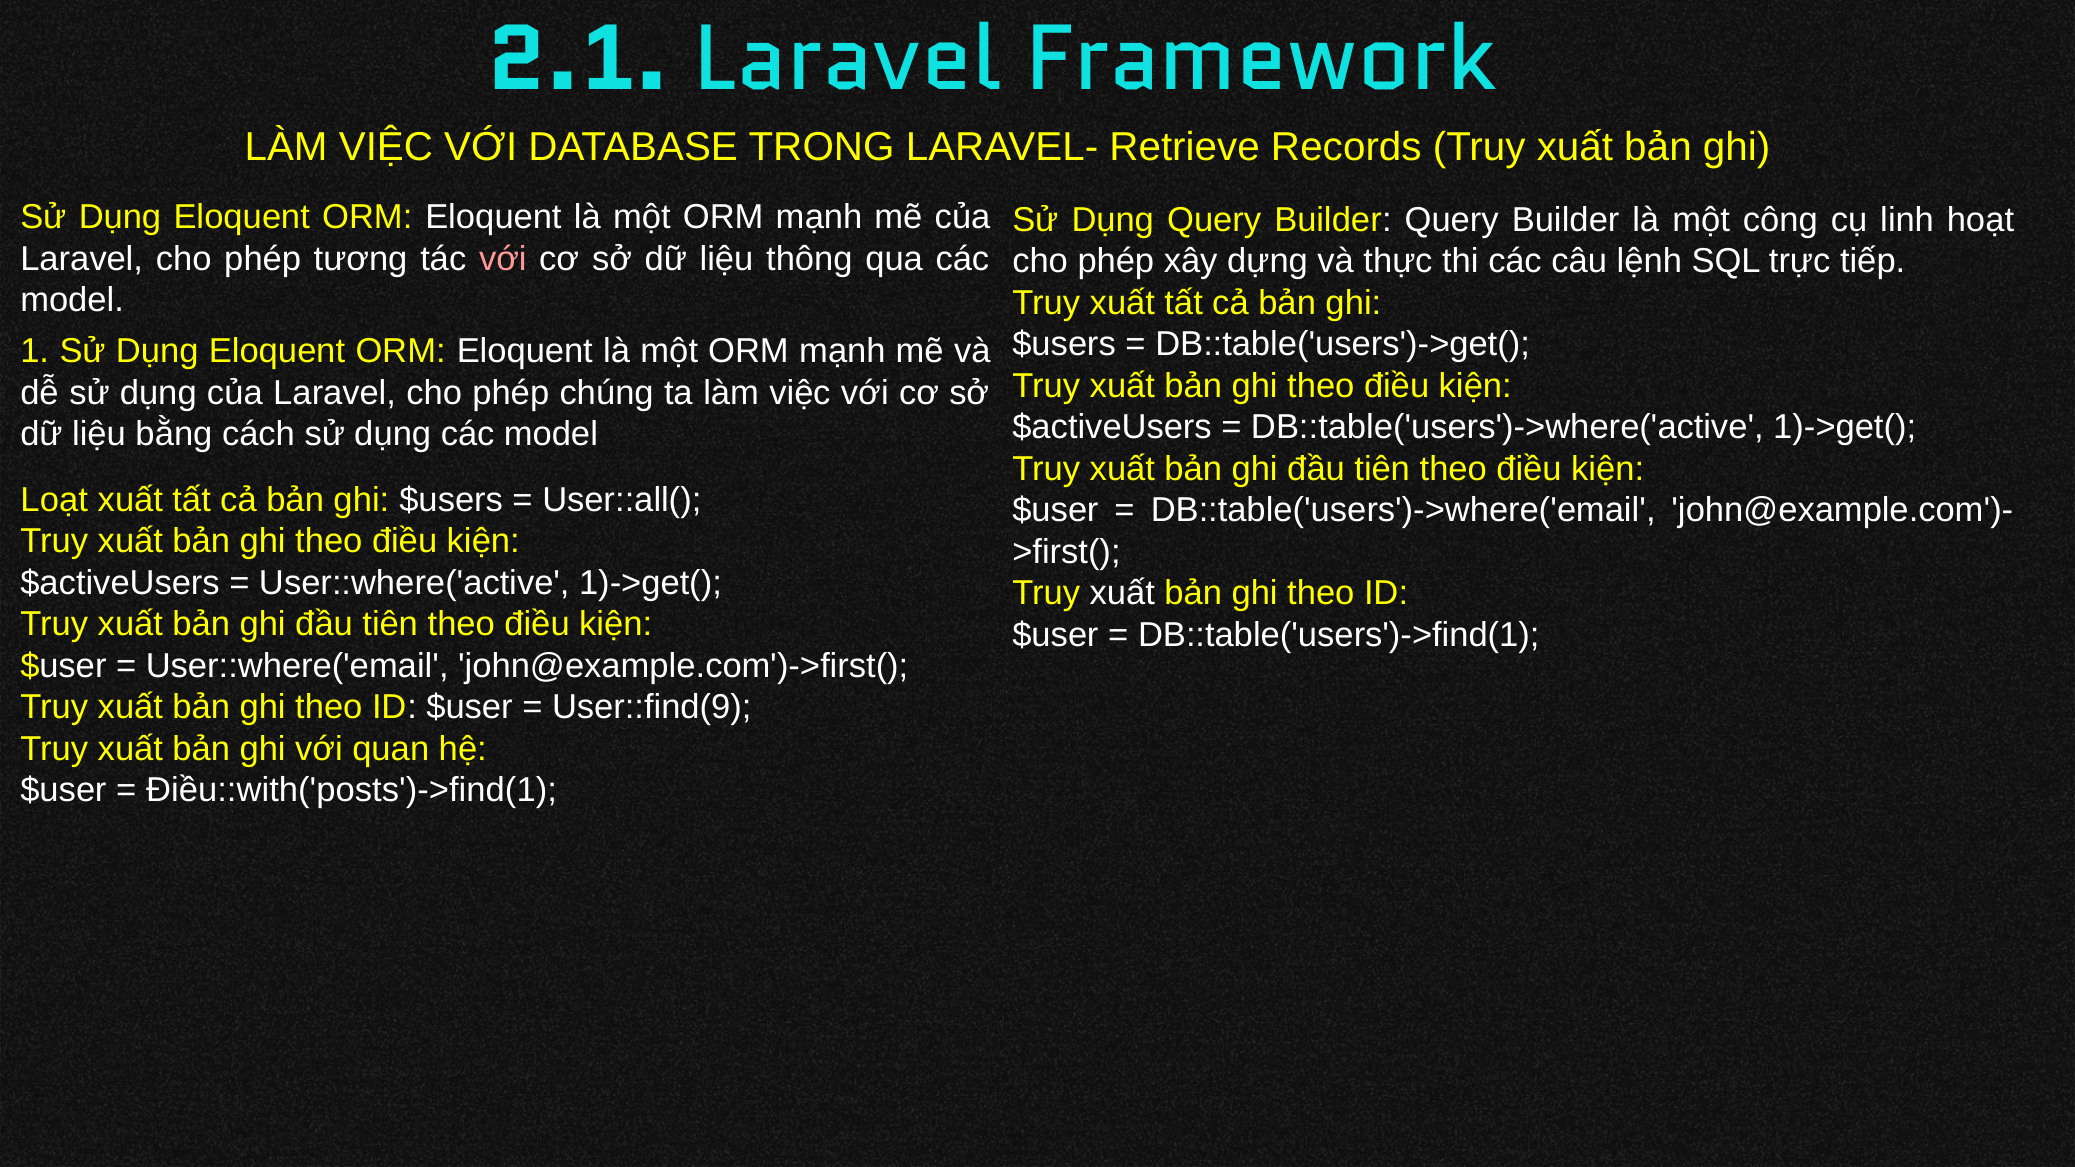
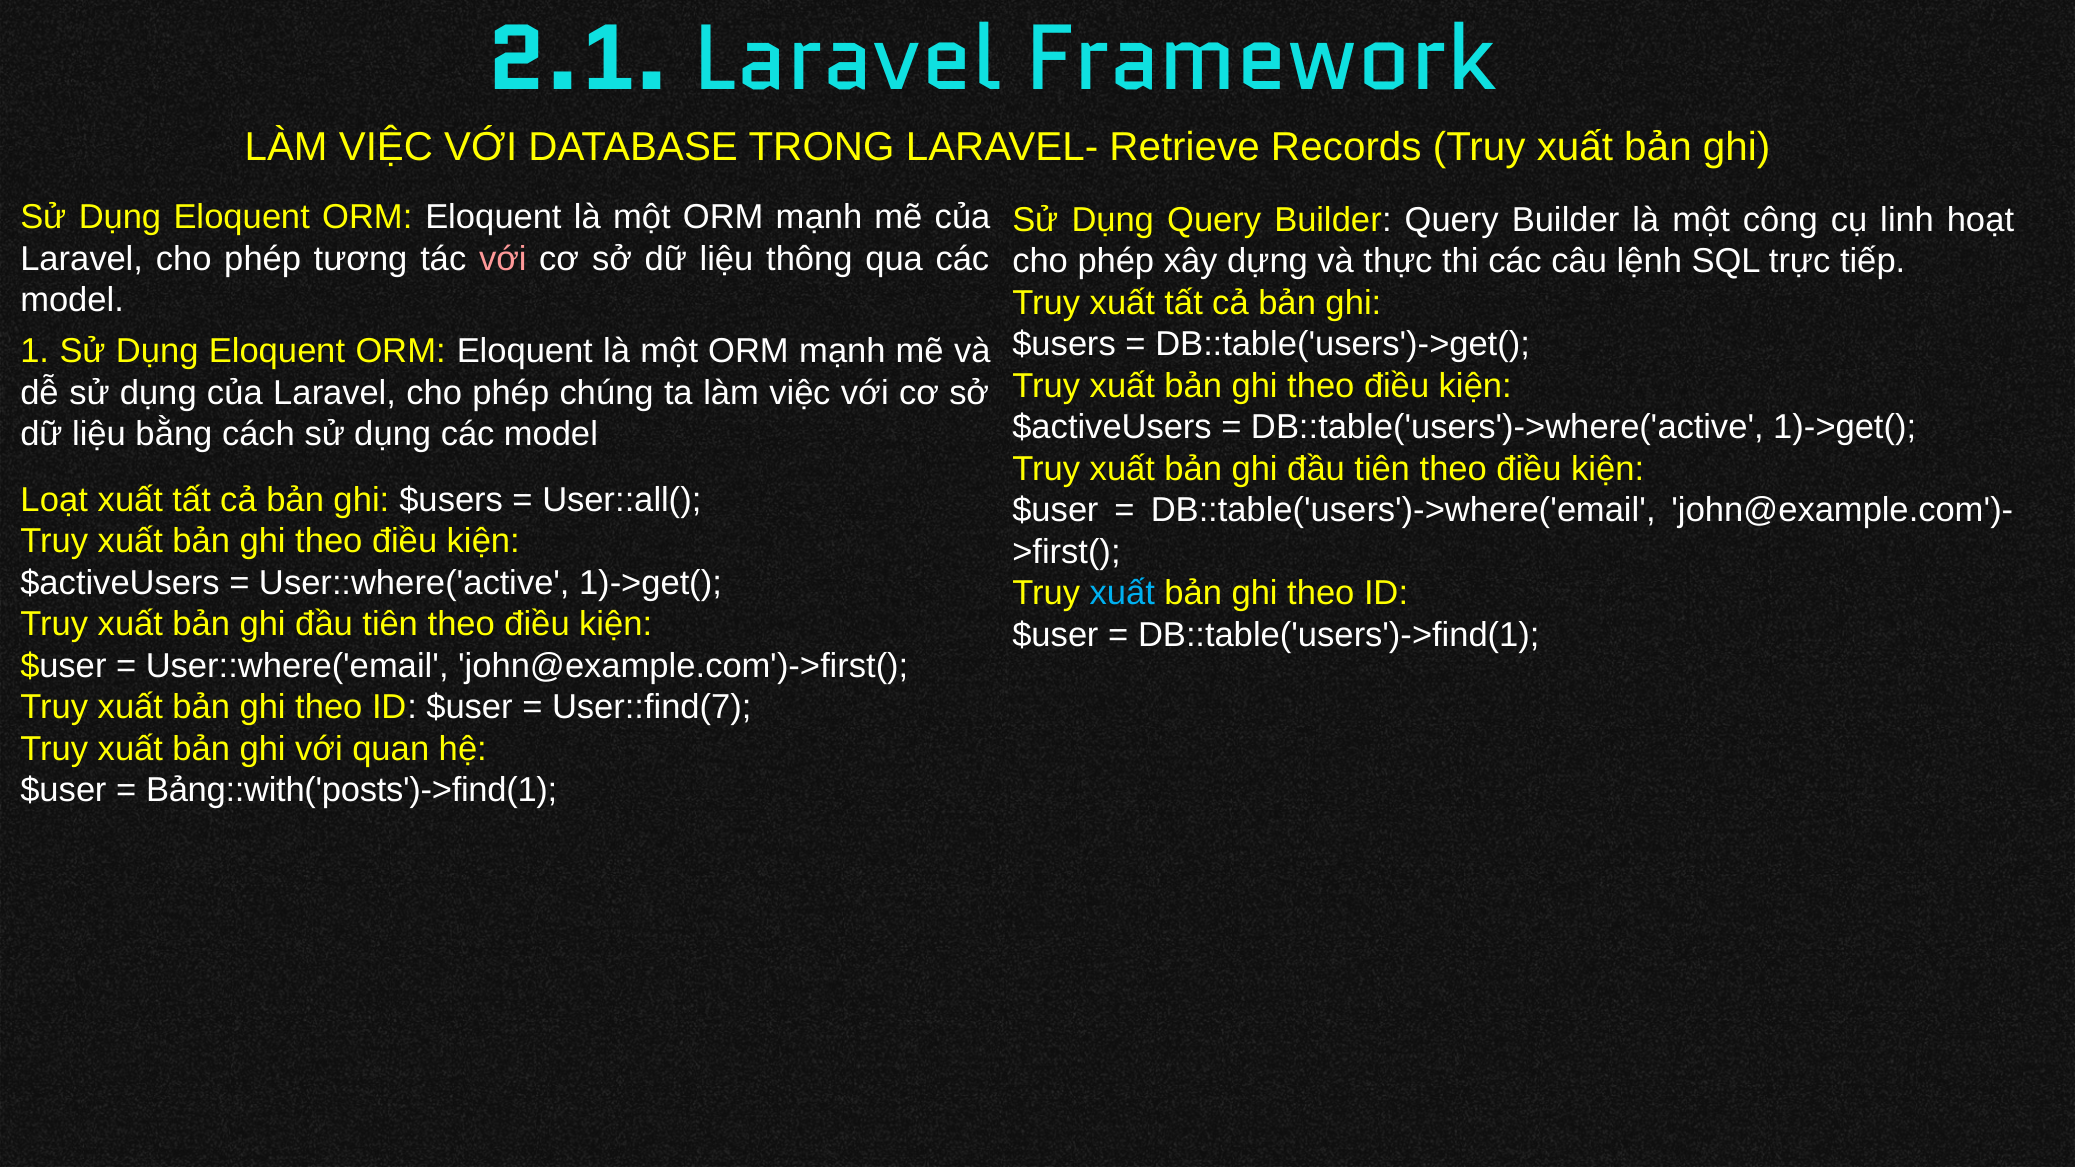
xuất at (1122, 594) colour: white -> light blue
User::find(9: User::find(9 -> User::find(7
Điều::with('posts')->find(1: Điều::with('posts')->find(1 -> Bảng::with('posts')->find(1
